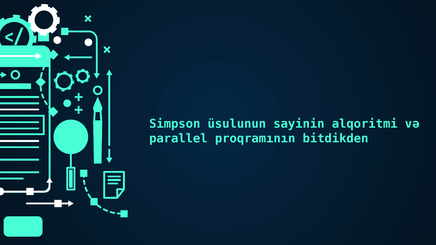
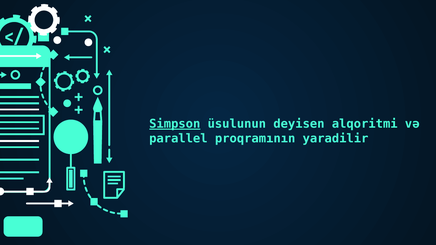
Simpson underline: none -> present
sayinin: sayinin -> deyisen
bitdikden: bitdikden -> yaradilir
